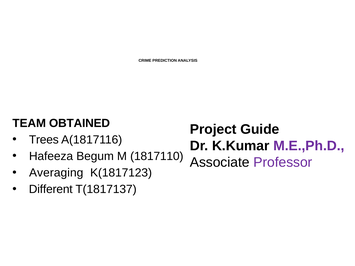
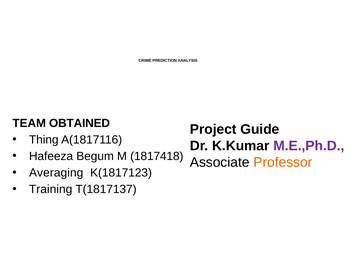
Trees: Trees -> Thing
1817110: 1817110 -> 1817418
Professor colour: purple -> orange
Different: Different -> Training
